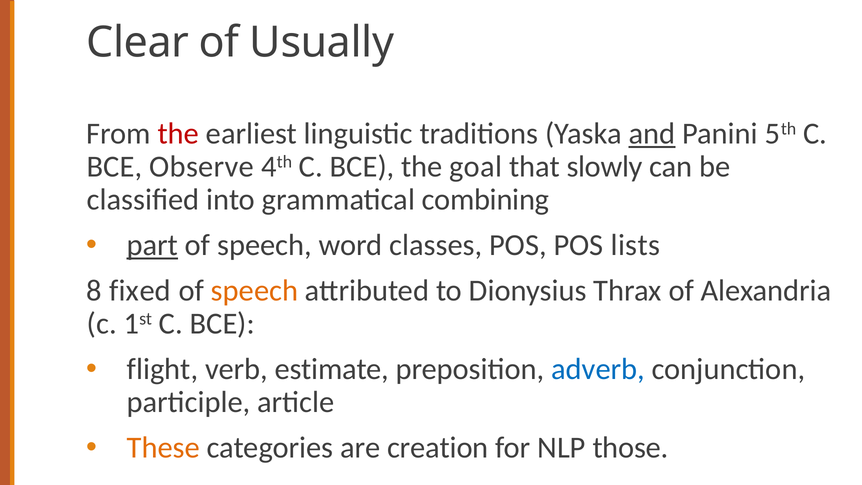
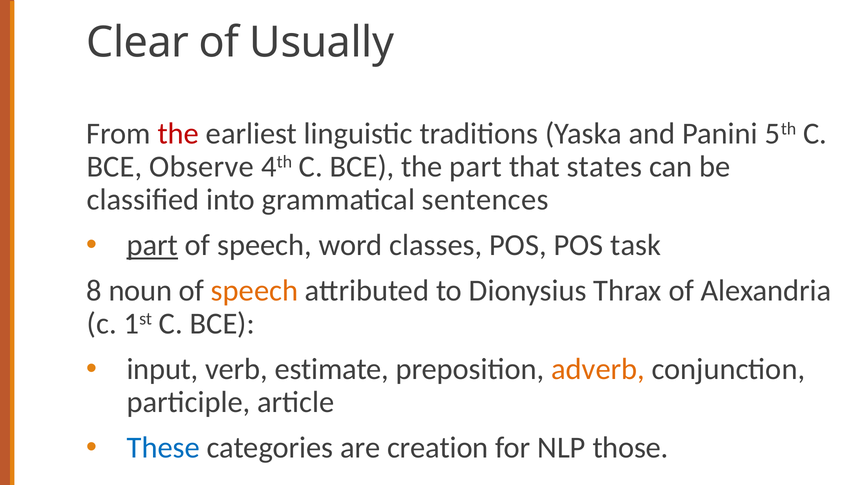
and underline: present -> none
the goal: goal -> part
slowly: slowly -> states
combining: combining -> sentences
lists: lists -> task
fixed: fixed -> noun
flight: flight -> input
adverb colour: blue -> orange
These colour: orange -> blue
